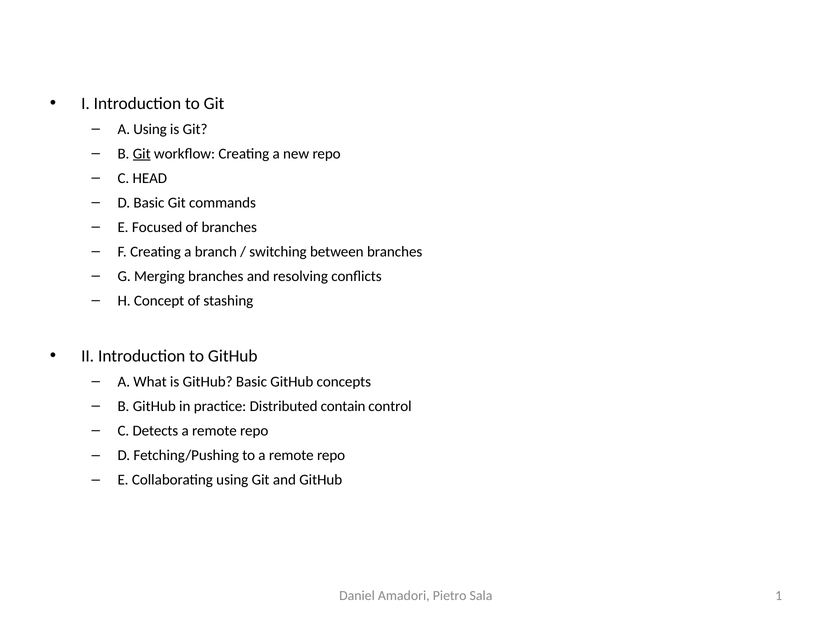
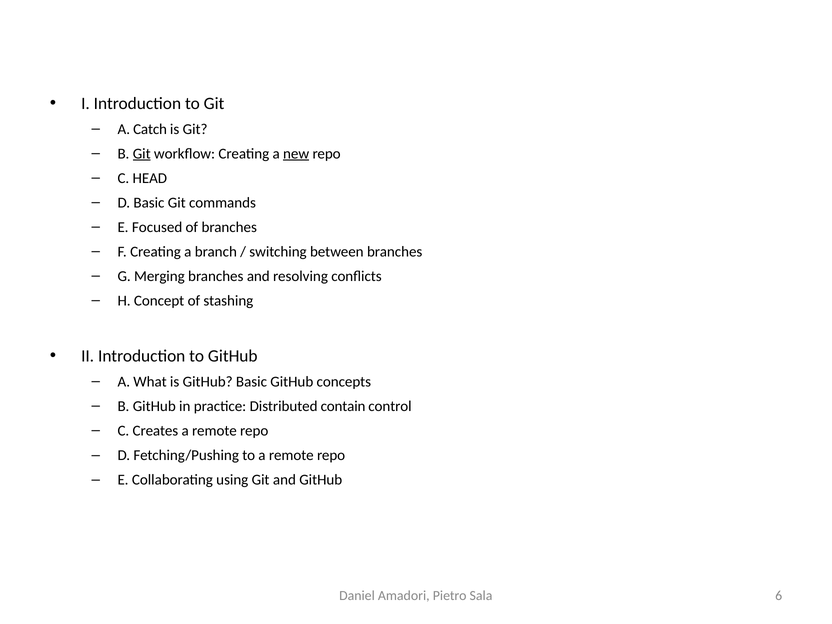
A Using: Using -> Catch
new underline: none -> present
Detects: Detects -> Creates
1: 1 -> 6
